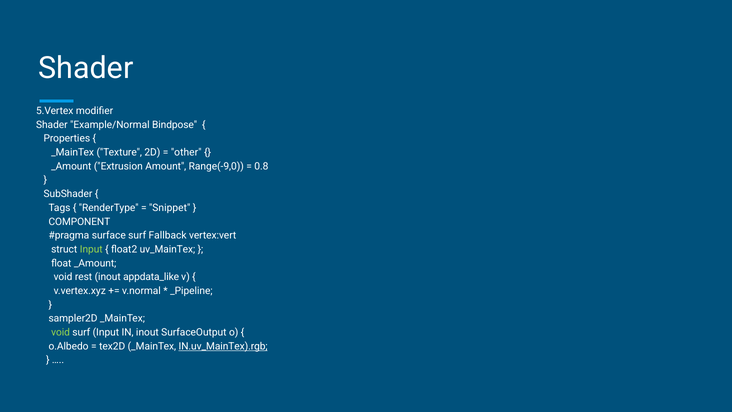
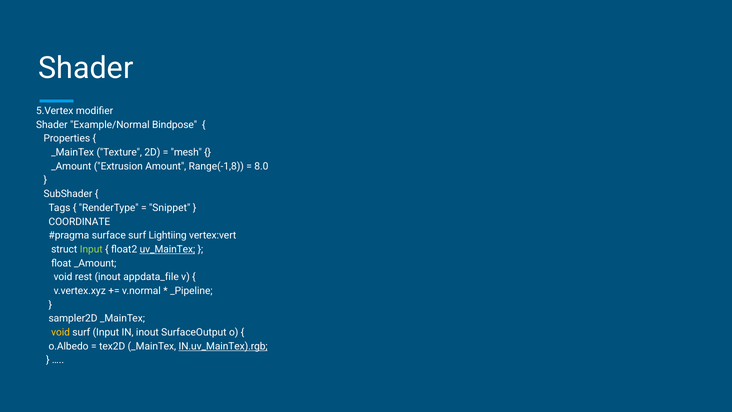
other: other -> mesh
Range(-9,0: Range(-9,0 -> Range(-1,8
0.8: 0.8 -> 8.0
COMPONENT: COMPONENT -> COORDINATE
Fallback: Fallback -> Lightiing
uv_MainTex underline: none -> present
appdata_like: appdata_like -> appdata_file
void at (61, 332) colour: light green -> yellow
